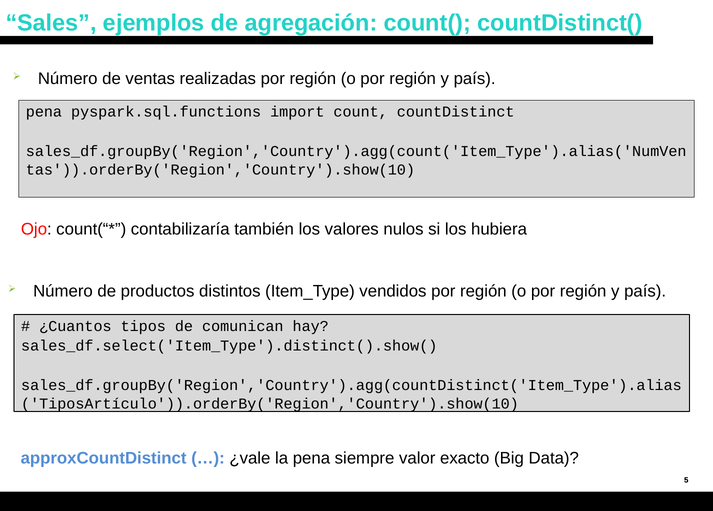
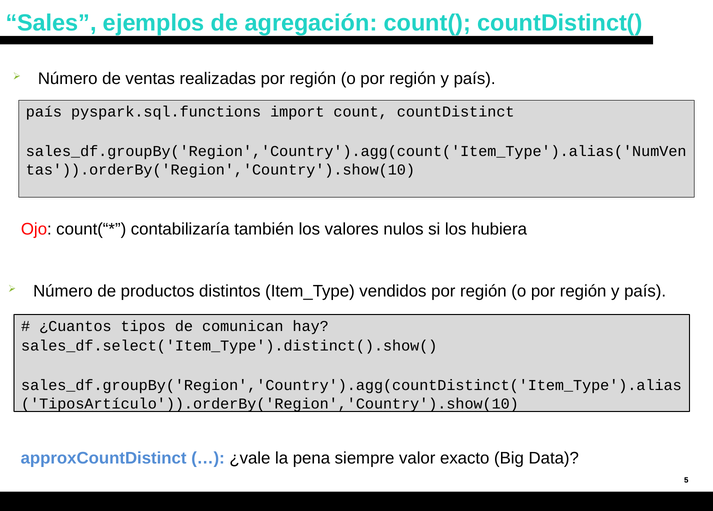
pena at (44, 112): pena -> país
